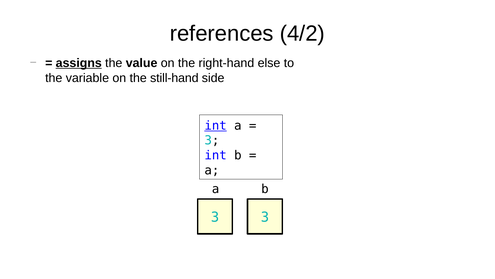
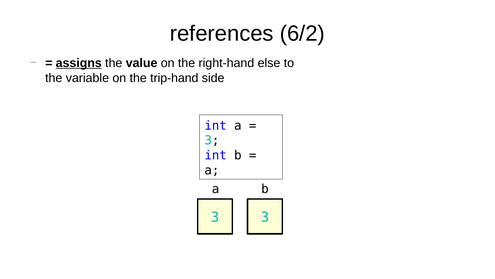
4/2: 4/2 -> 6/2
still-hand: still-hand -> trip-hand
int at (216, 125) underline: present -> none
